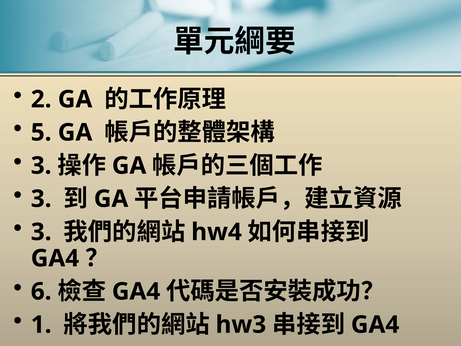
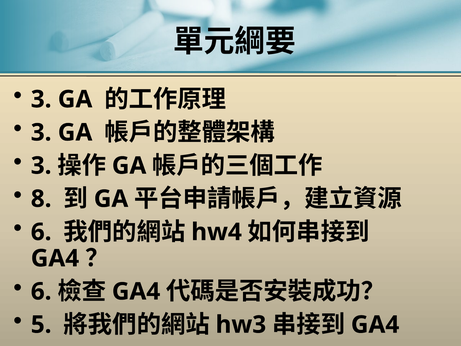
2 at (41, 99): 2 -> 3
5 at (41, 132): 5 -> 3
3 at (41, 199): 3 -> 8
3 at (41, 232): 3 -> 6
1: 1 -> 5
